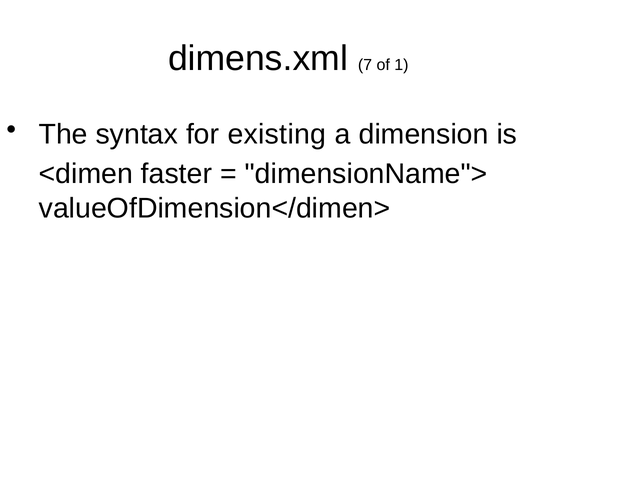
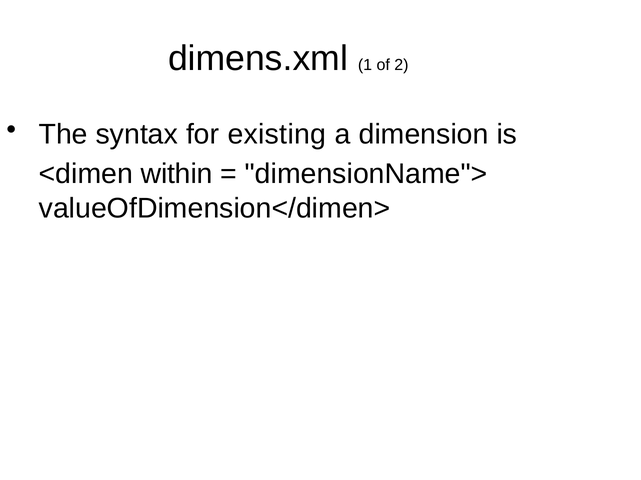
7: 7 -> 1
1: 1 -> 2
faster: faster -> within
